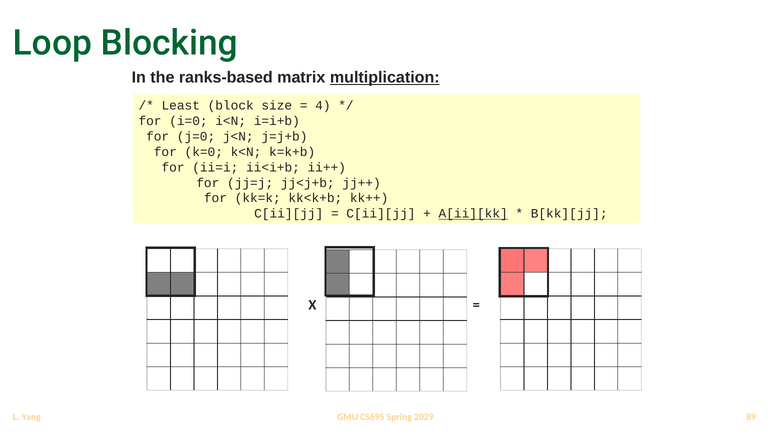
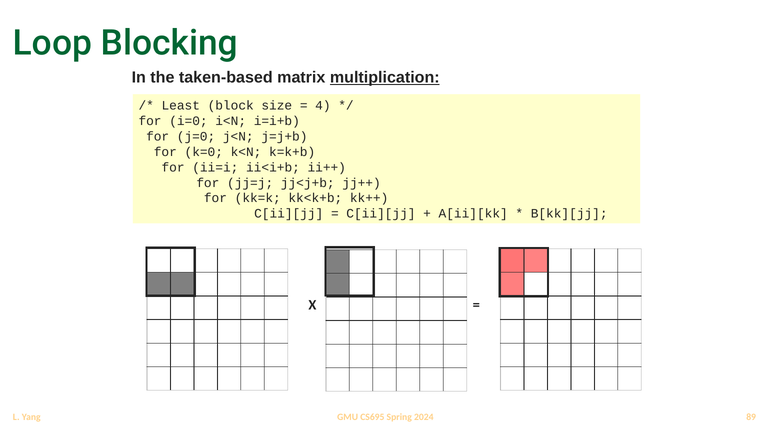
ranks-based: ranks-based -> taken-based
A[ii][kk underline: present -> none
2029: 2029 -> 2024
